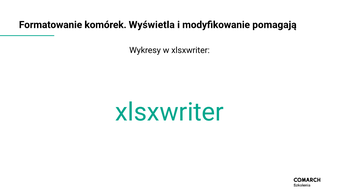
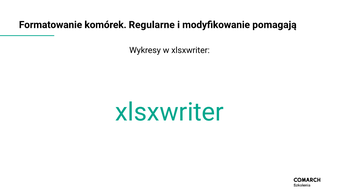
Wyświetla: Wyświetla -> Regularne
